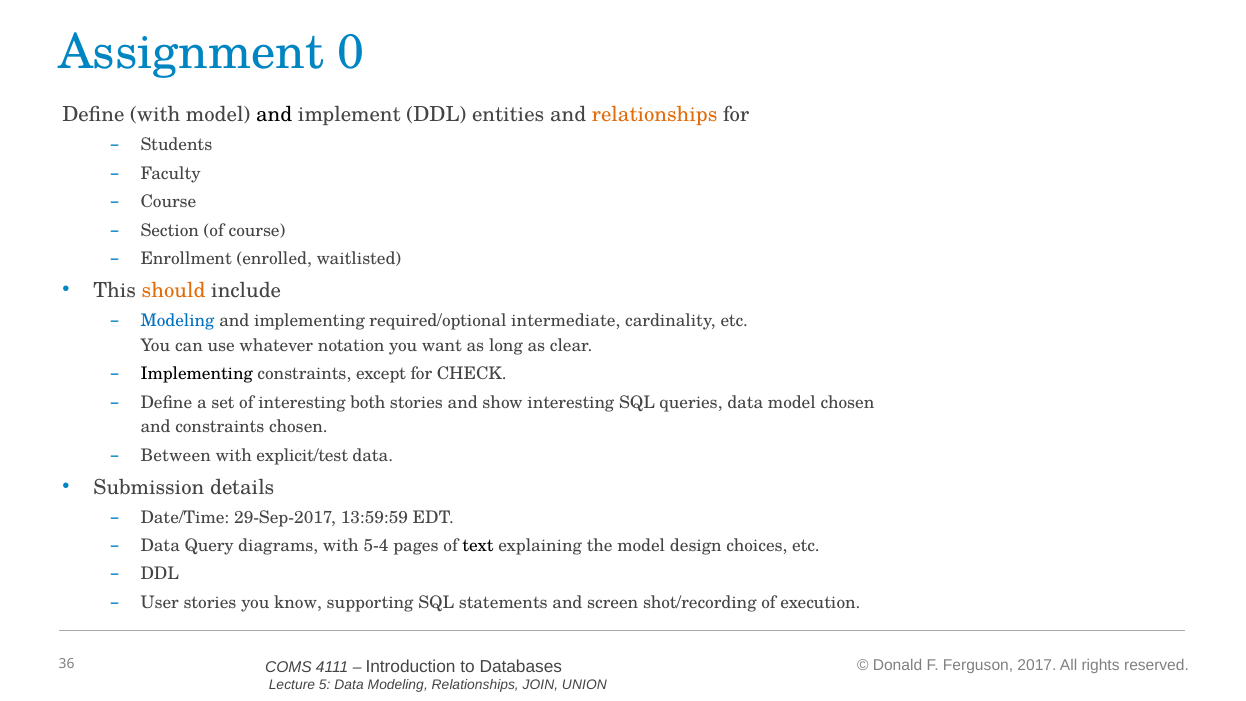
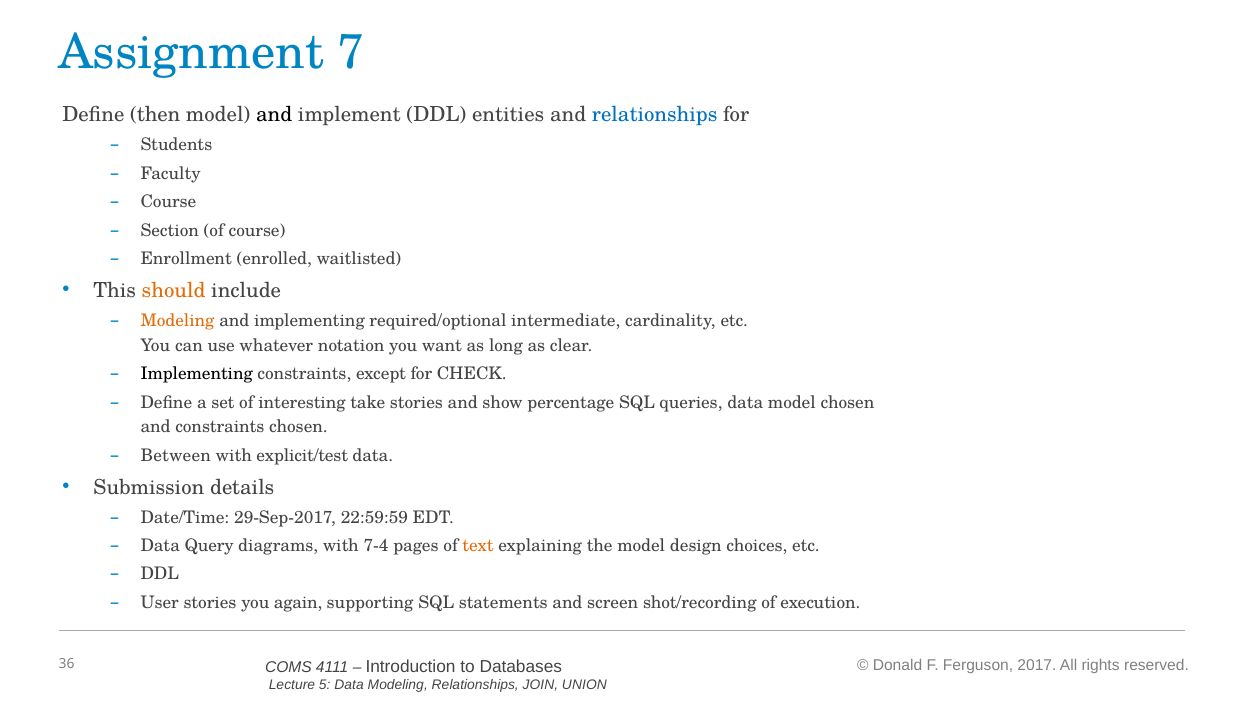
0: 0 -> 7
Define with: with -> then
relationships at (655, 115) colour: orange -> blue
Modeling at (178, 321) colour: blue -> orange
both: both -> take
show interesting: interesting -> percentage
13:59:59: 13:59:59 -> 22:59:59
5-4: 5-4 -> 7-4
text colour: black -> orange
know: know -> again
